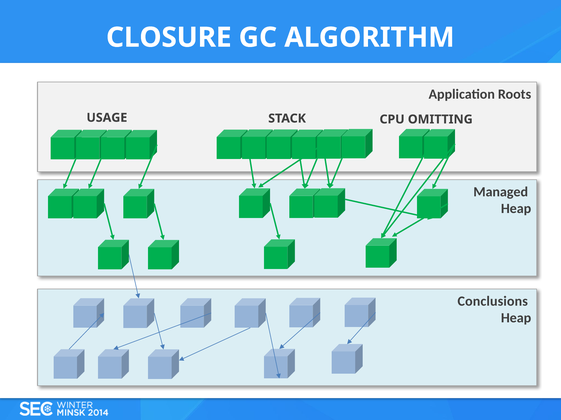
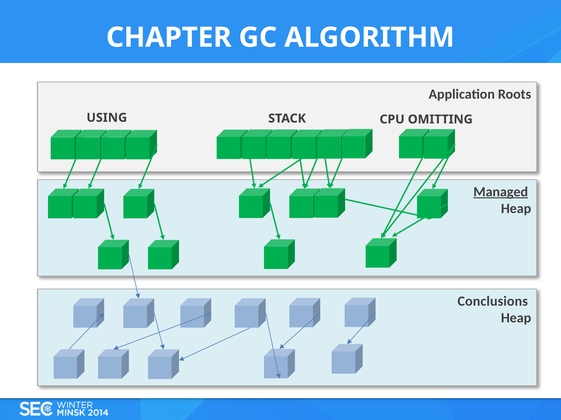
CLOSURE: CLOSURE -> CHAPTER
USAGE: USAGE -> USING
Managed underline: none -> present
